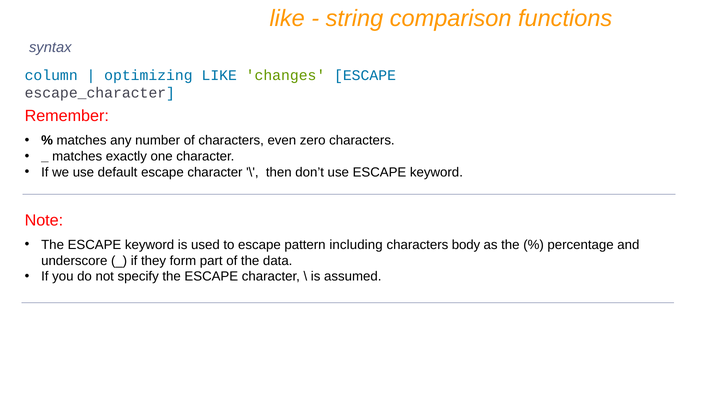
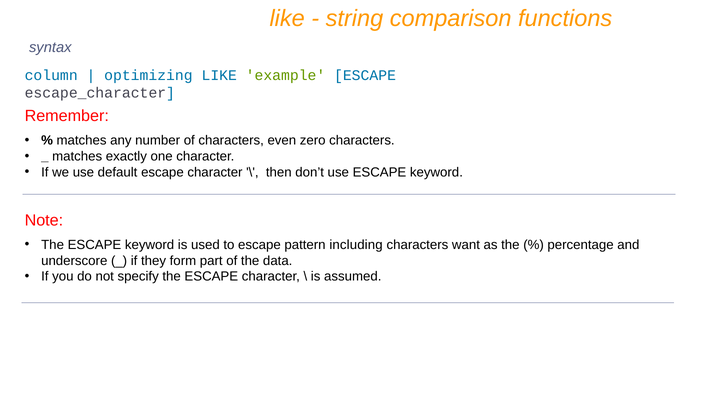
changes: changes -> example
body: body -> want
